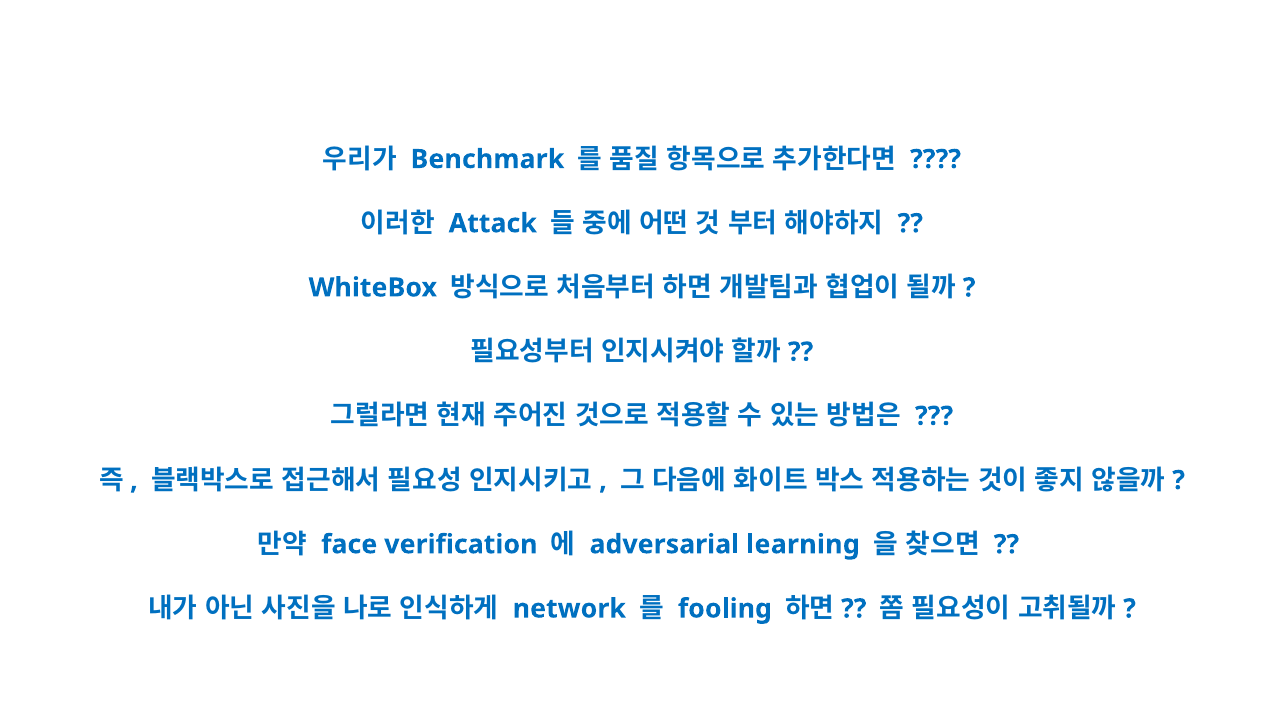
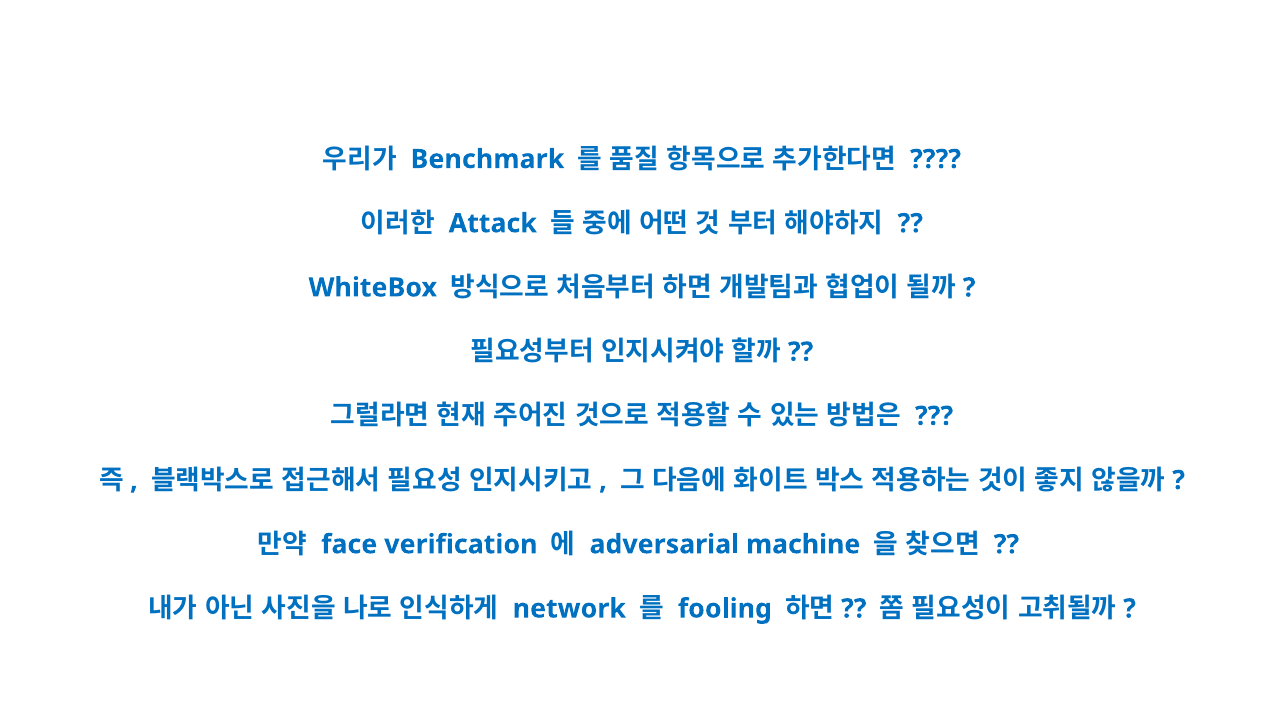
learning: learning -> machine
